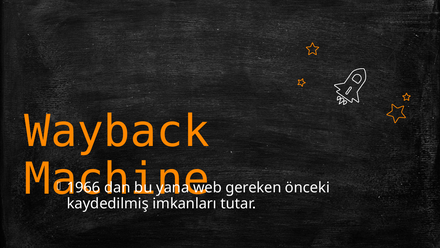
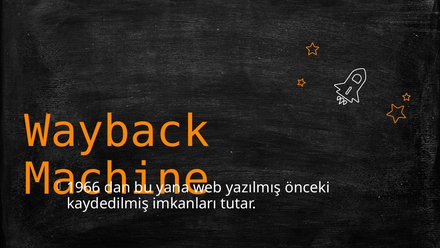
gereken: gereken -> yazılmış
